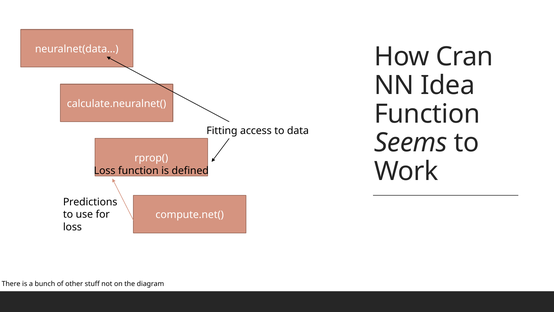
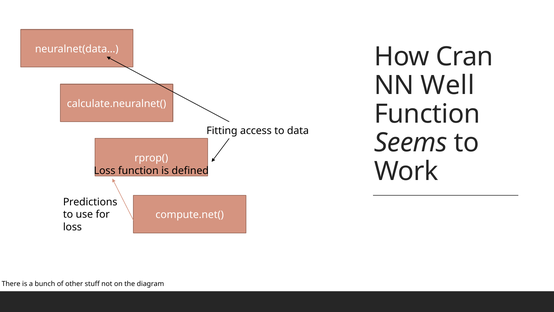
Idea: Idea -> Well
